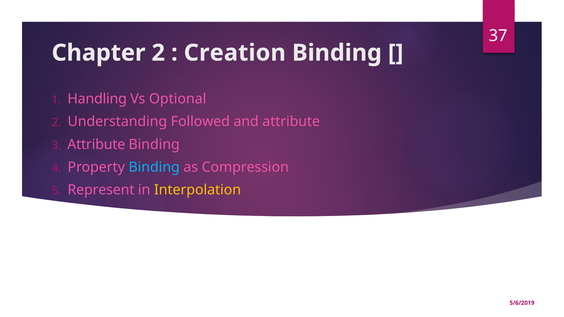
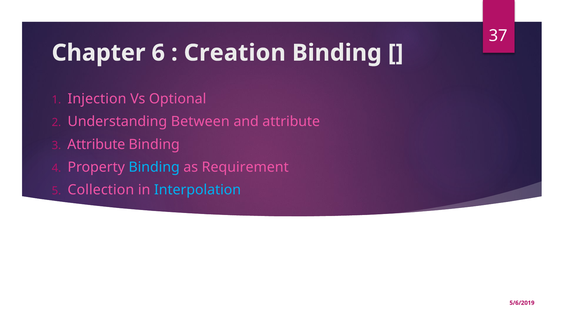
Chapter 2: 2 -> 6
Handling: Handling -> Injection
Followed: Followed -> Between
Compression: Compression -> Requirement
Represent: Represent -> Collection
Interpolation colour: yellow -> light blue
